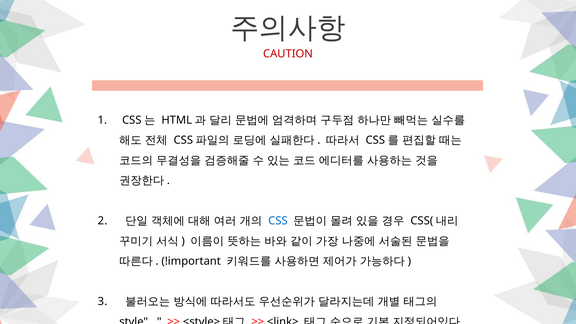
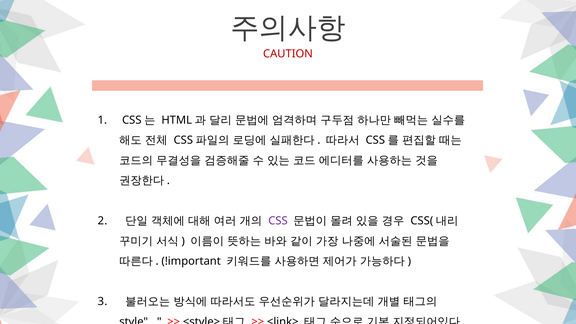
CSS colour: blue -> purple
